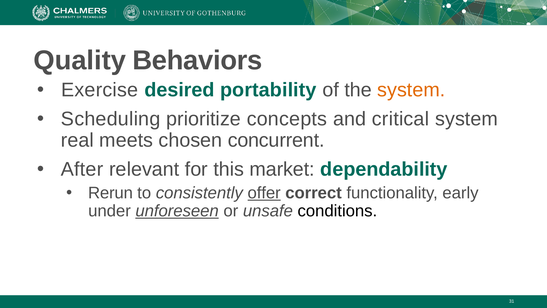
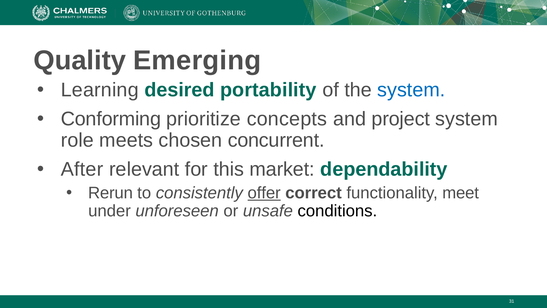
Behaviors: Behaviors -> Emerging
Exercise: Exercise -> Learning
system at (411, 90) colour: orange -> blue
Scheduling: Scheduling -> Conforming
critical: critical -> project
real: real -> role
early: early -> meet
unforeseen underline: present -> none
